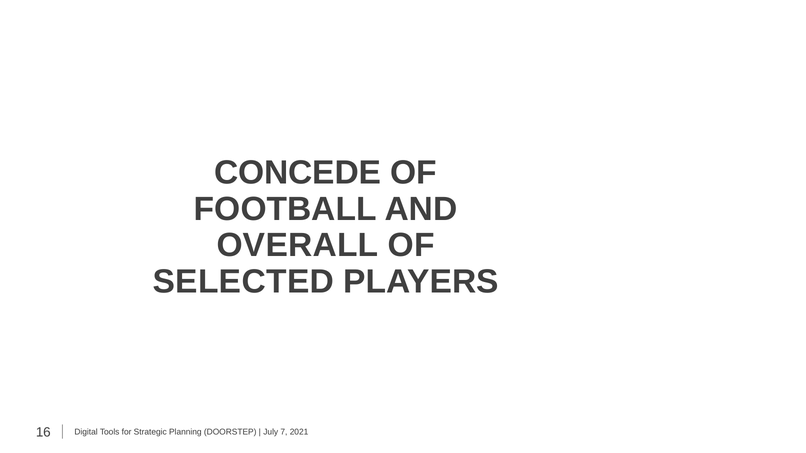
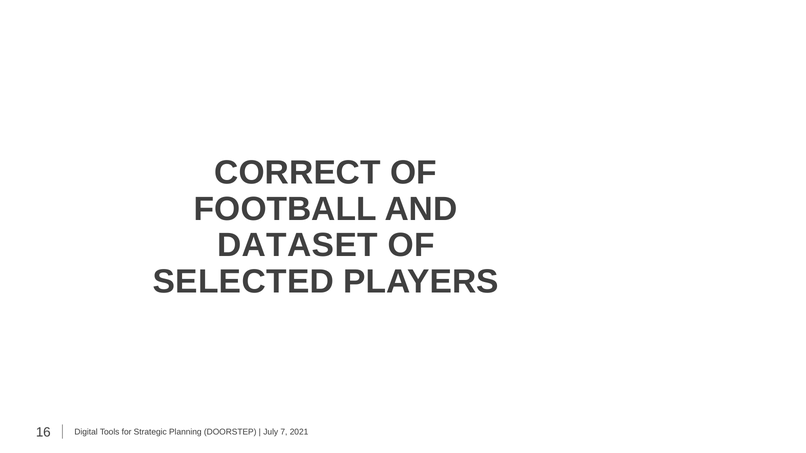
CONCEDE: CONCEDE -> CORRECT
OVERALL: OVERALL -> DATASET
